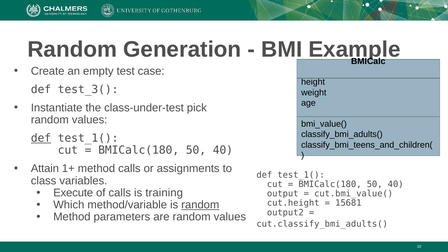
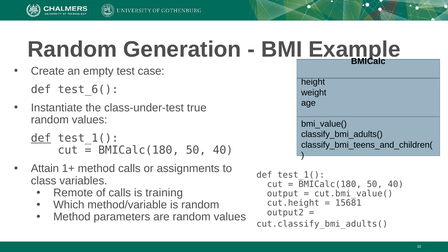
test_3(: test_3( -> test_6(
pick: pick -> true
Execute: Execute -> Remote
random at (200, 205) underline: present -> none
